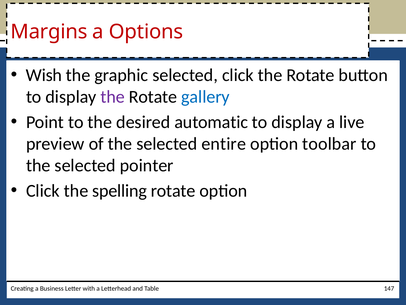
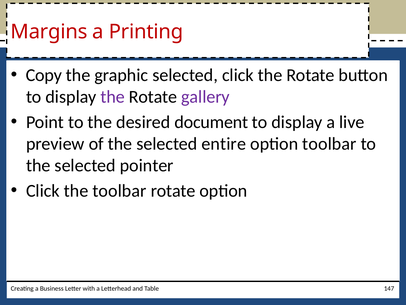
Options: Options -> Printing
Wish: Wish -> Copy
gallery colour: blue -> purple
automatic: automatic -> document
the spelling: spelling -> toolbar
